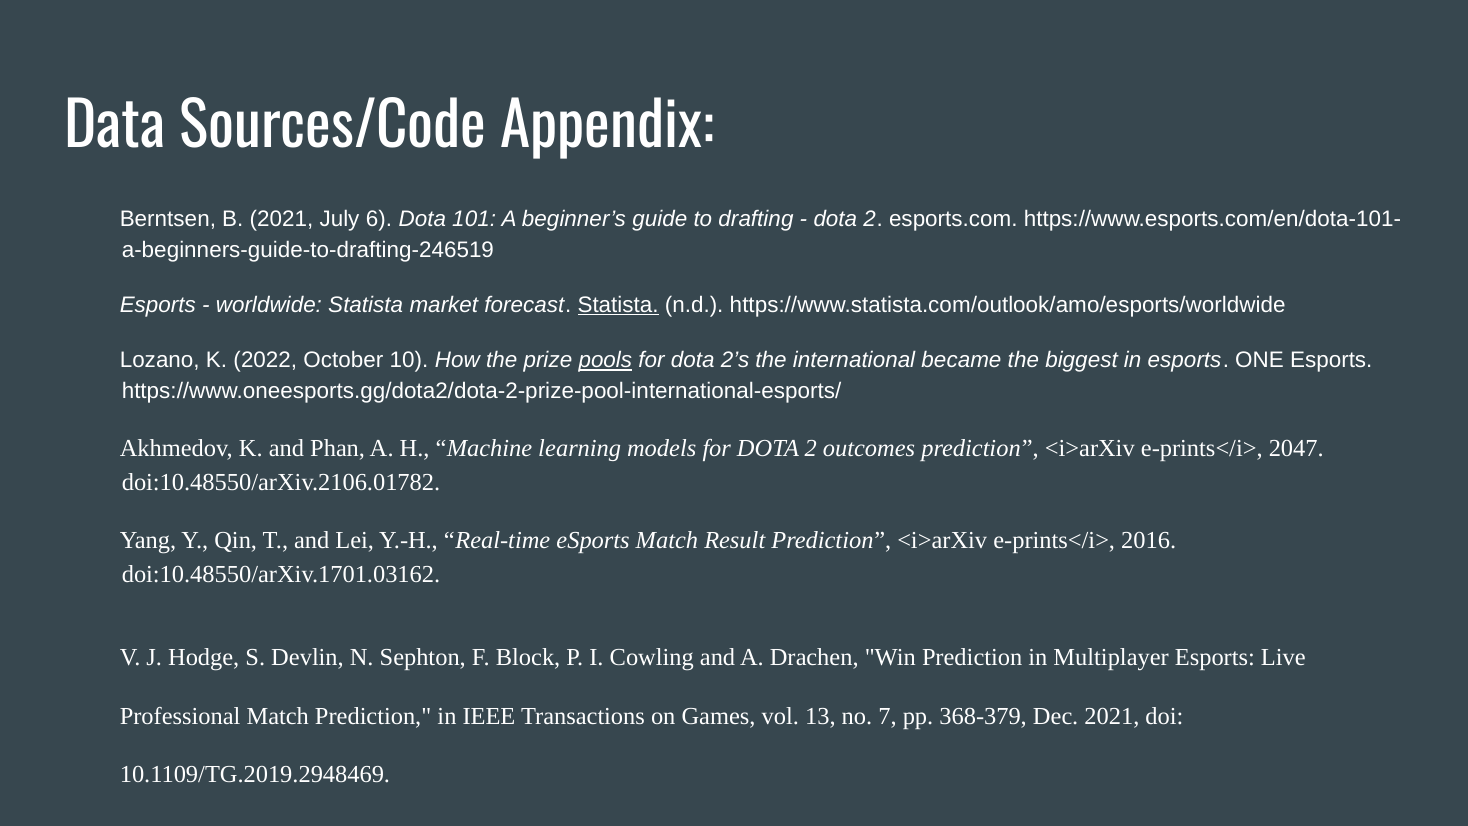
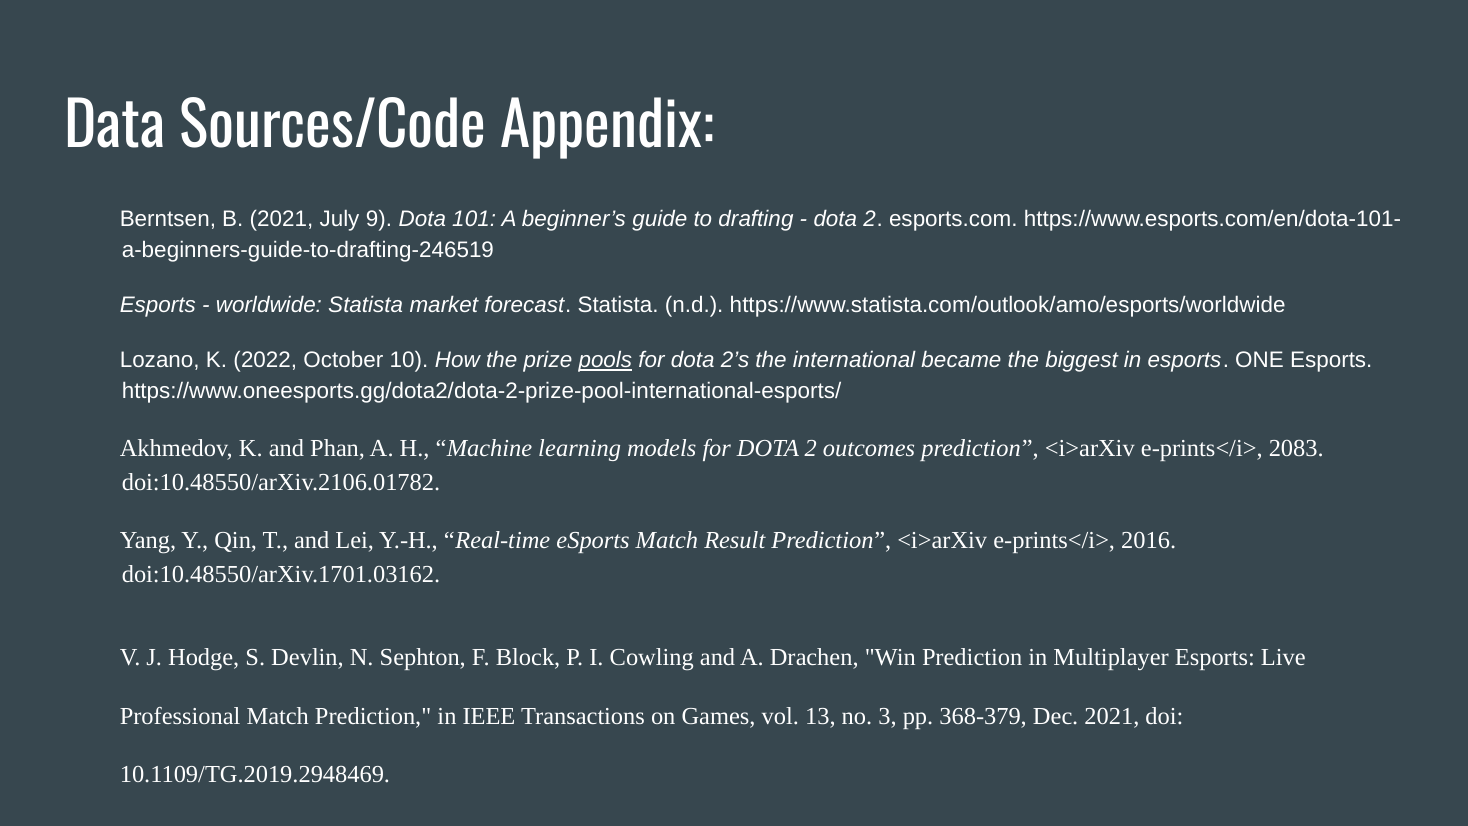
6: 6 -> 9
Statista at (618, 305) underline: present -> none
2047: 2047 -> 2083
7: 7 -> 3
